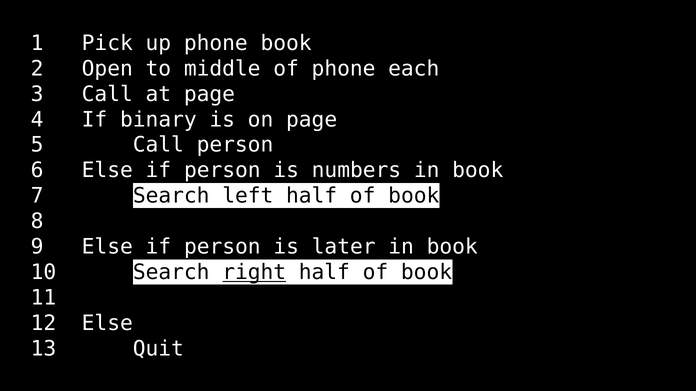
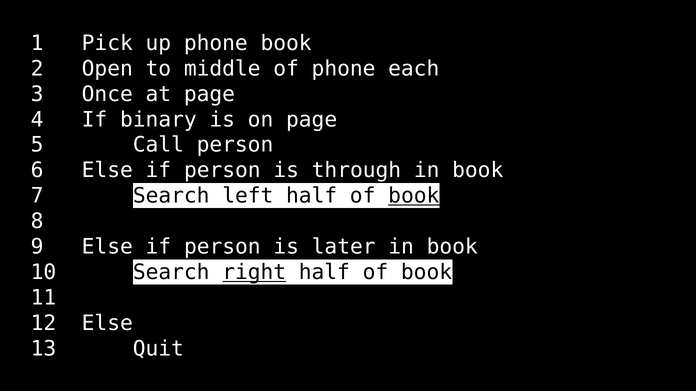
3 Call: Call -> Once
numbers: numbers -> through
book at (414, 196) underline: none -> present
